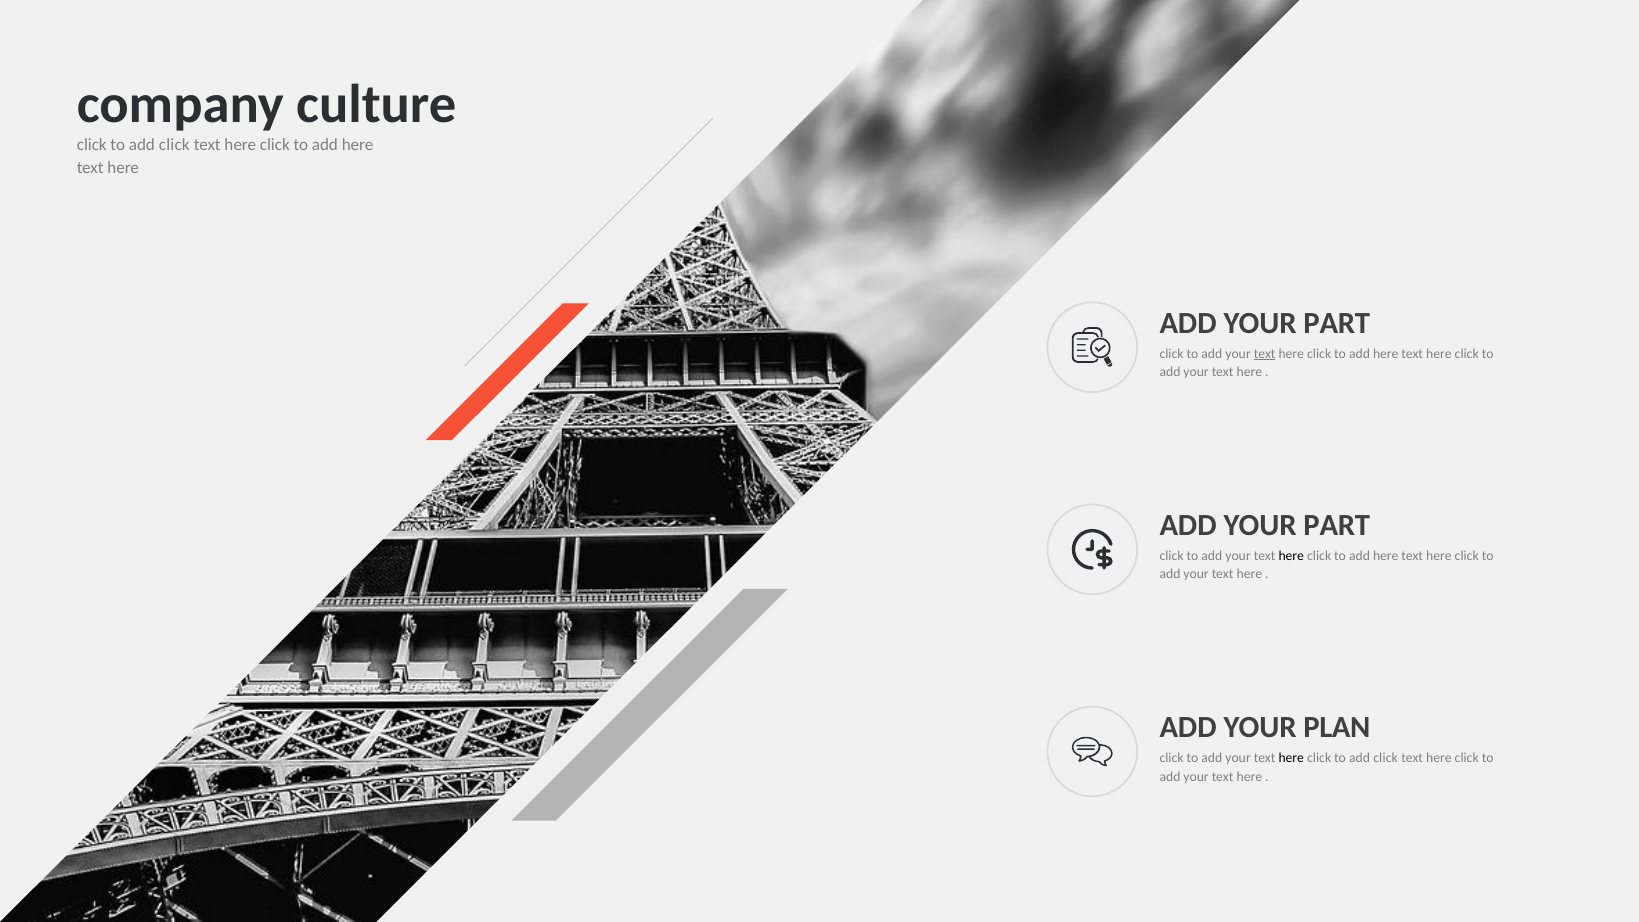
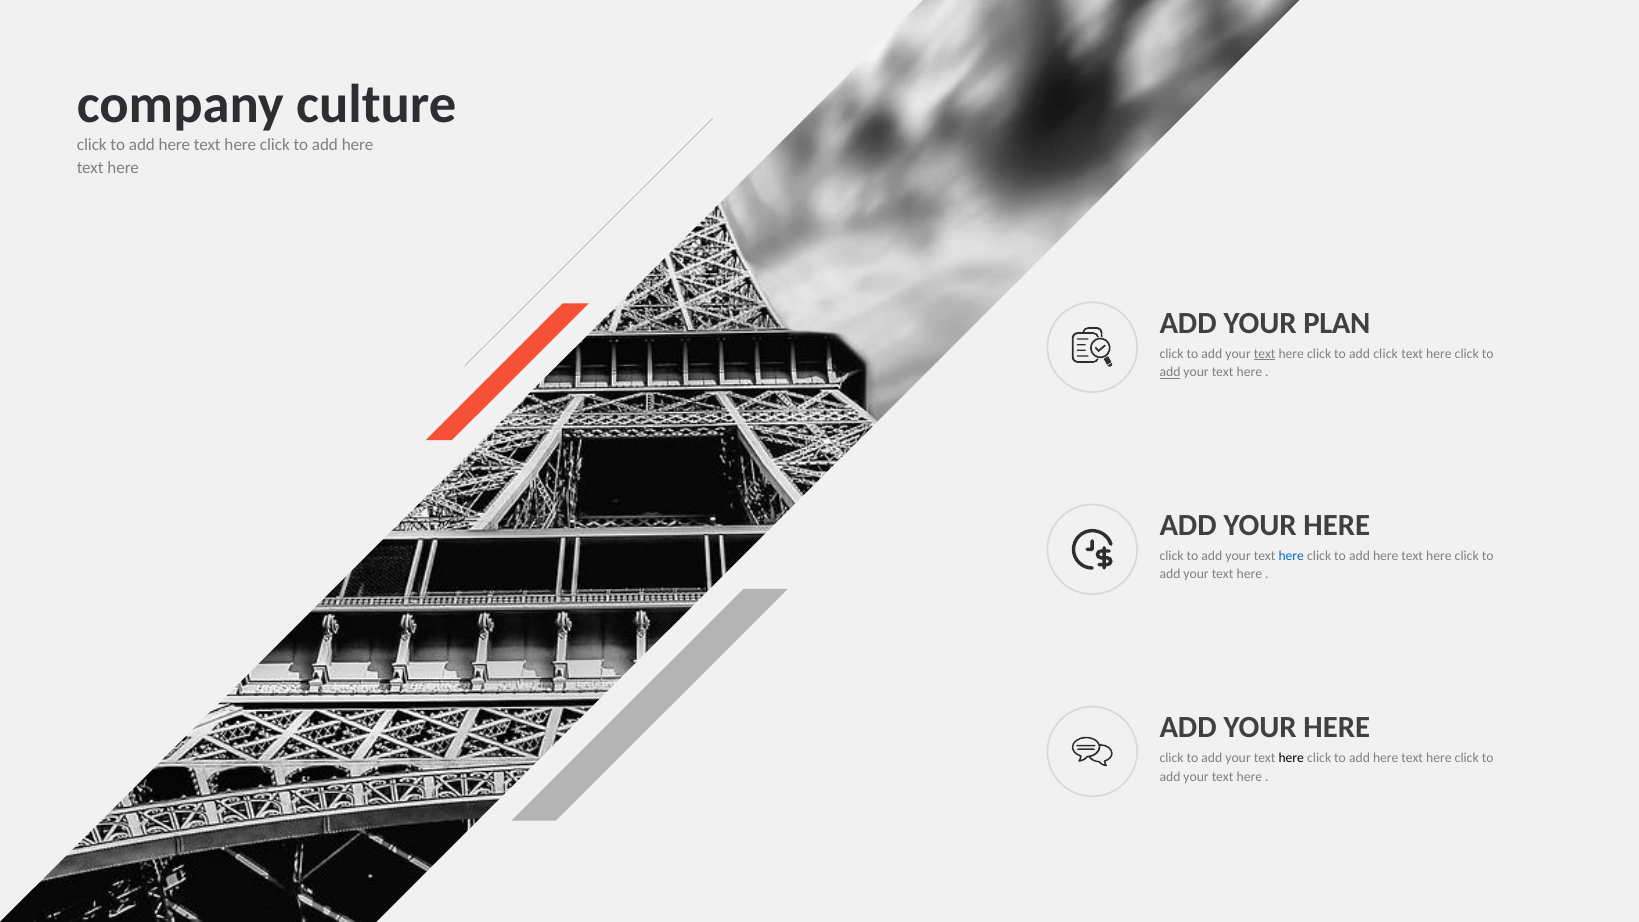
click at (174, 144): click -> here
PART at (1337, 323): PART -> PLAN
here at (1386, 354): here -> click
add at (1170, 372) underline: none -> present
PART at (1337, 525): PART -> HERE
here at (1291, 556) colour: black -> blue
PLAN at (1337, 727): PLAN -> HERE
click at (1386, 758): click -> here
